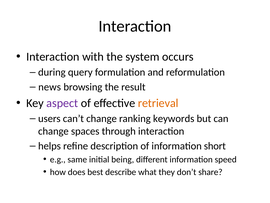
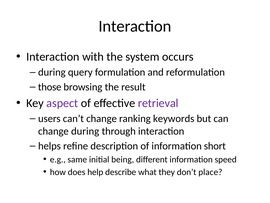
news: news -> those
retrieval colour: orange -> purple
change spaces: spaces -> during
best: best -> help
share: share -> place
